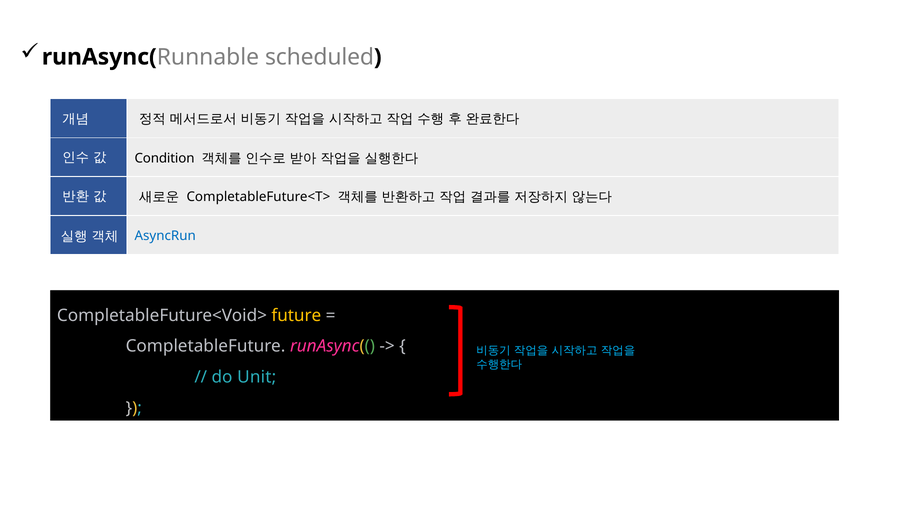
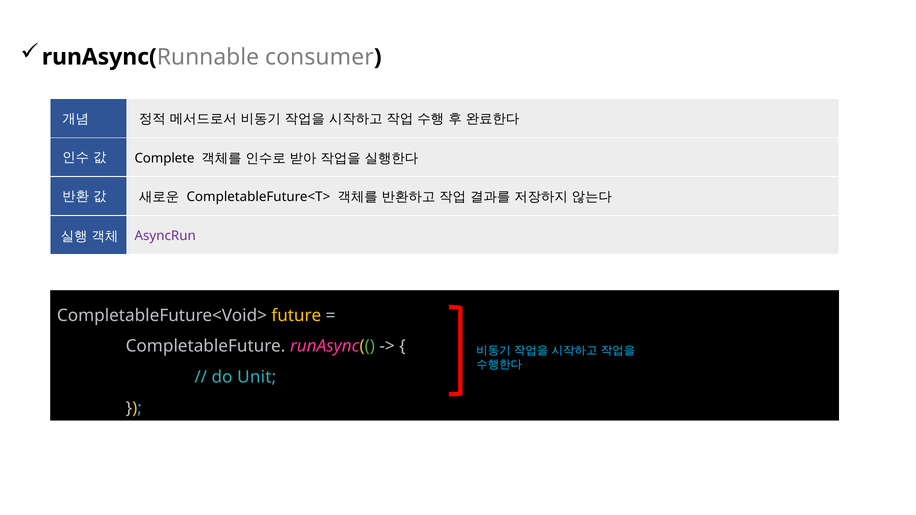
scheduled: scheduled -> consumer
Condition: Condition -> Complete
AsyncRun colour: blue -> purple
